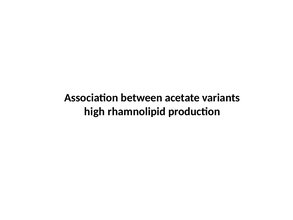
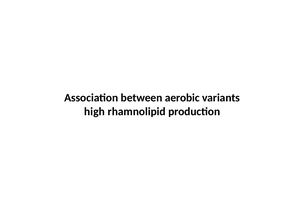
acetate: acetate -> aerobic
